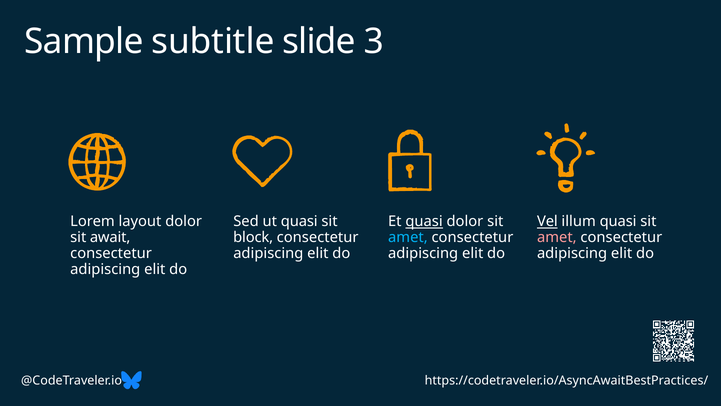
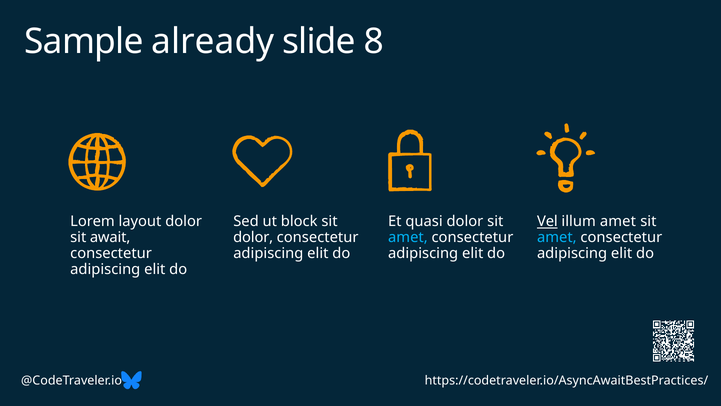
subtitle: subtitle -> already
3: 3 -> 8
ut quasi: quasi -> block
quasi at (424, 221) underline: present -> none
illum quasi: quasi -> amet
block at (253, 237): block -> dolor
amet at (557, 237) colour: pink -> light blue
